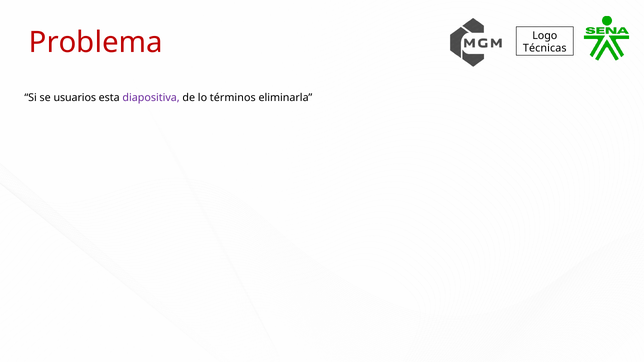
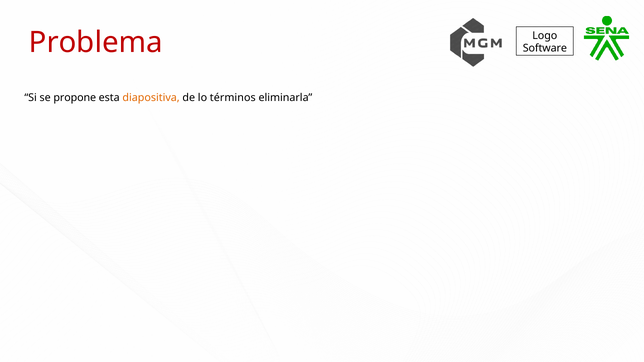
Técnicas: Técnicas -> Software
usuarios: usuarios -> propone
diapositiva colour: purple -> orange
